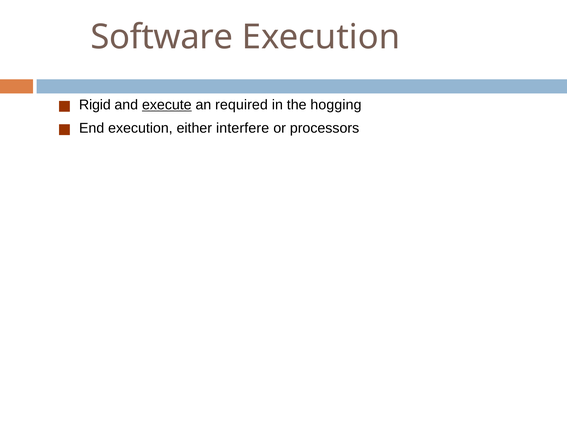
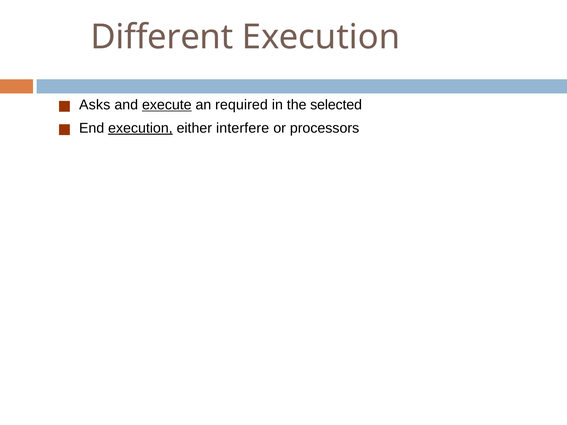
Software: Software -> Different
Rigid: Rigid -> Asks
hogging: hogging -> selected
execution at (140, 128) underline: none -> present
